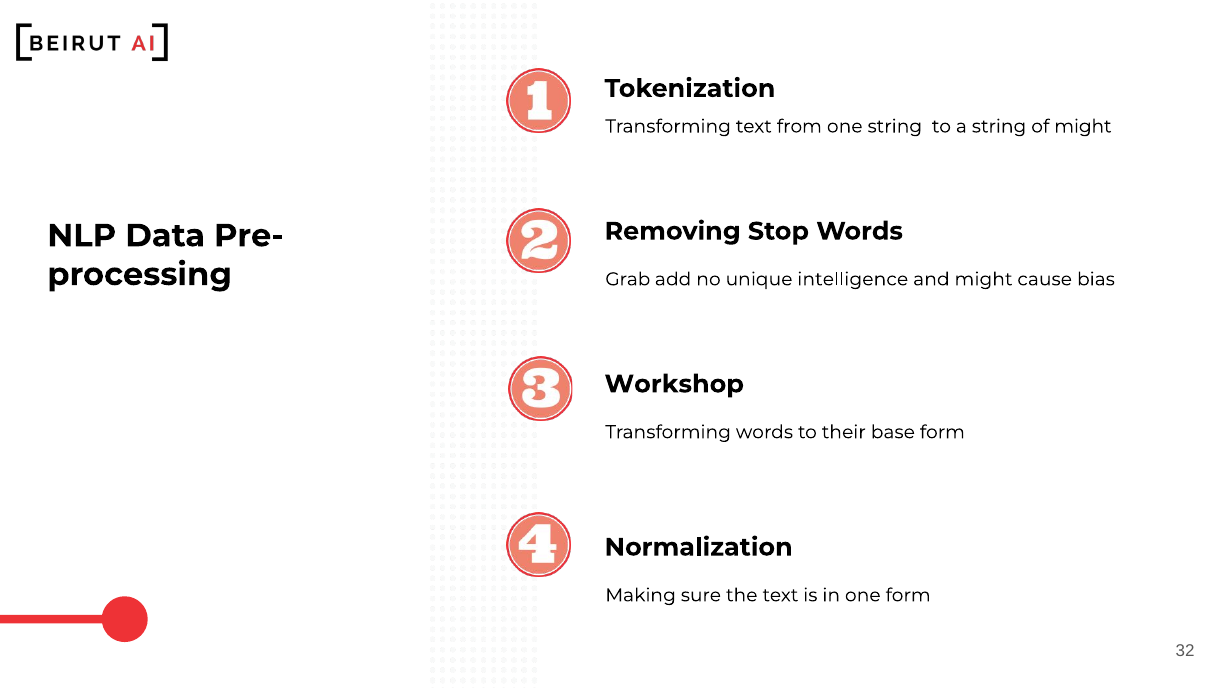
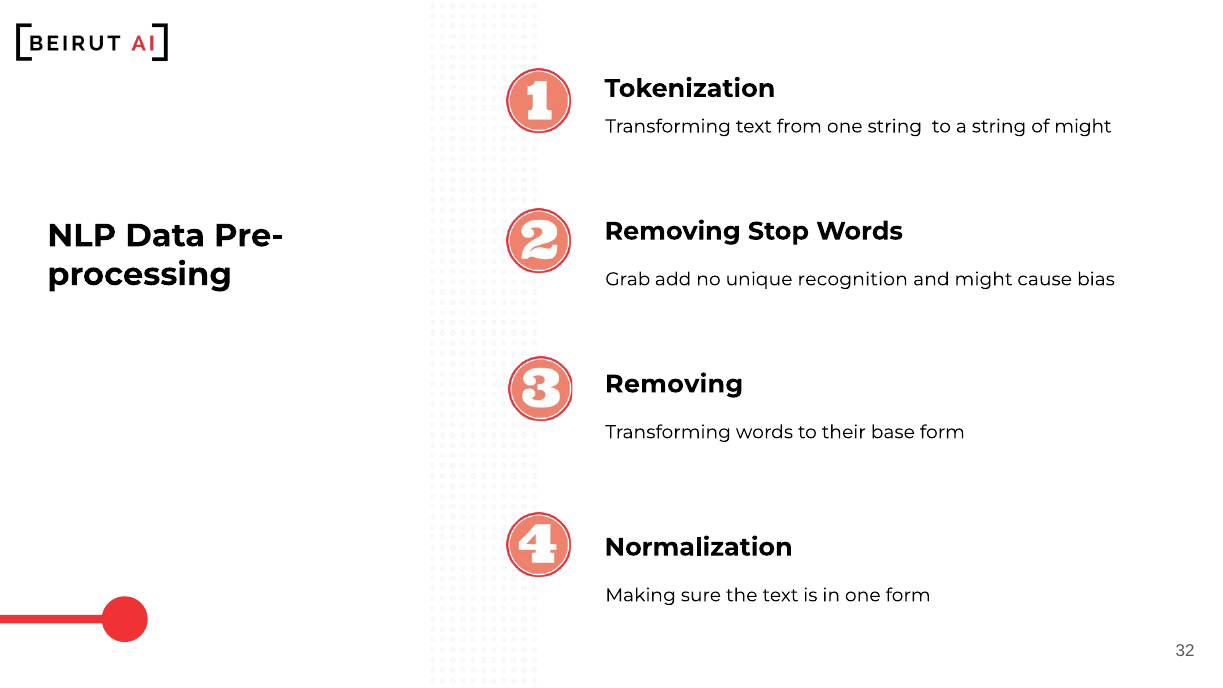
intelligence: intelligence -> recognition
Workshop at (674, 384): Workshop -> Removing
